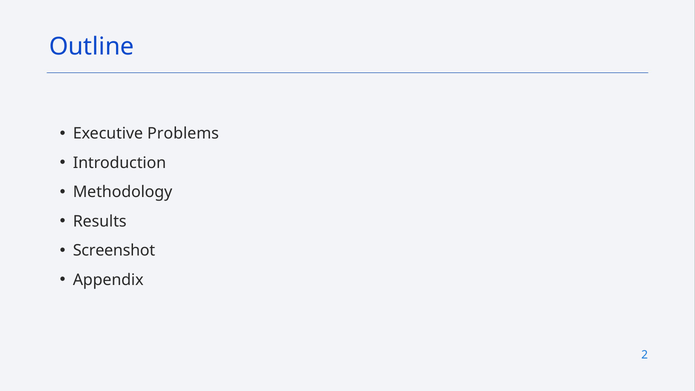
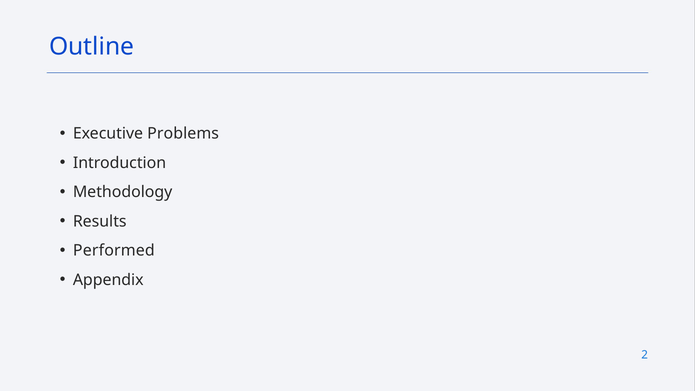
Screenshot: Screenshot -> Performed
